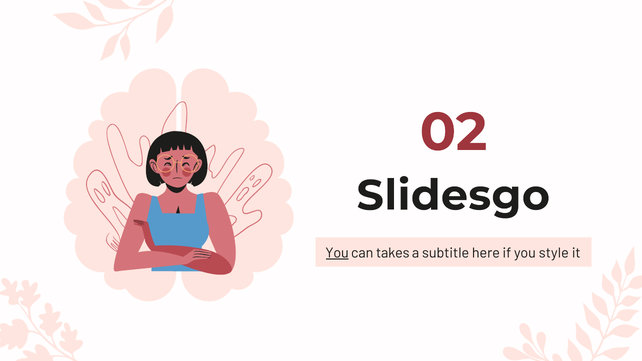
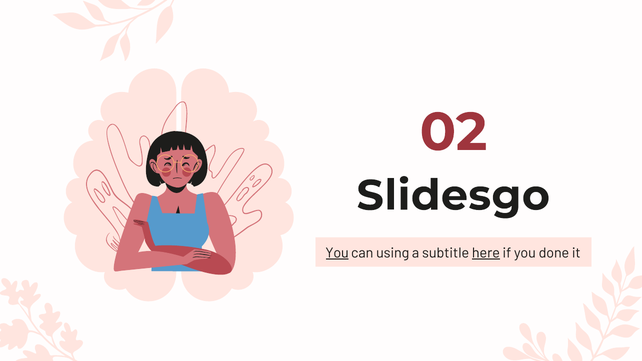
takes: takes -> using
here underline: none -> present
style: style -> done
